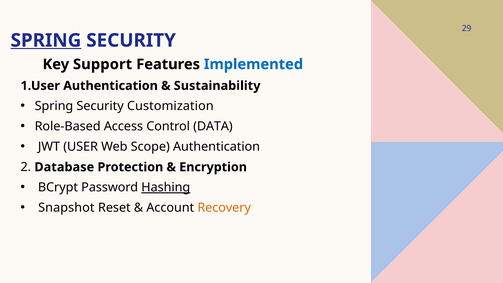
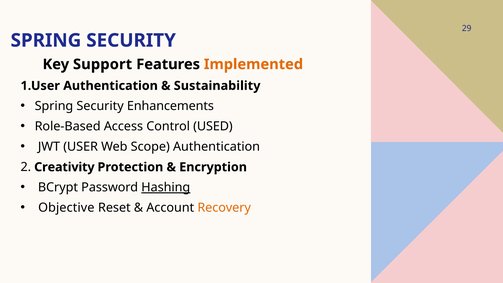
SPRING at (46, 40) underline: present -> none
Implemented colour: blue -> orange
Customization: Customization -> Enhancements
DATA: DATA -> USED
Database: Database -> Creativity
Snapshot: Snapshot -> Objective
